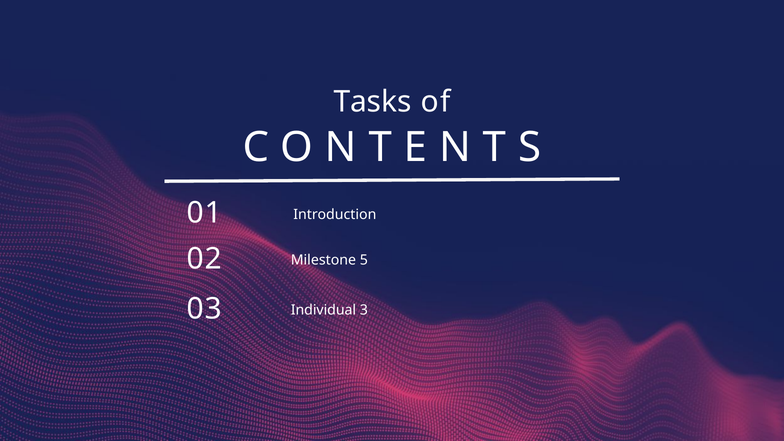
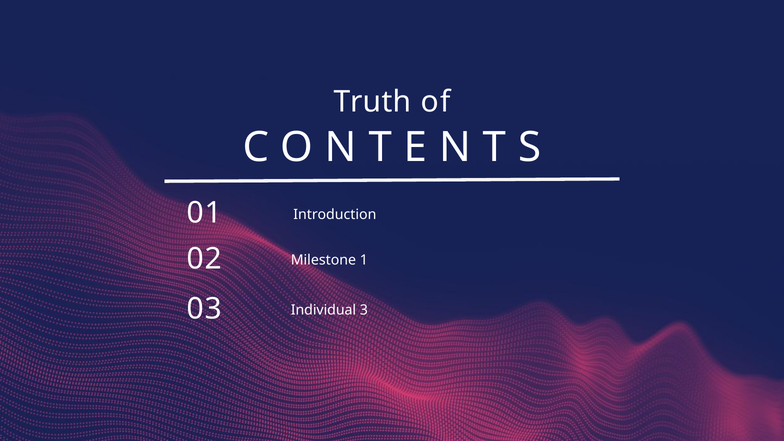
Tasks: Tasks -> Truth
5: 5 -> 1
